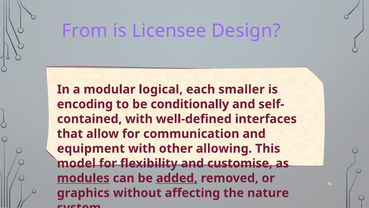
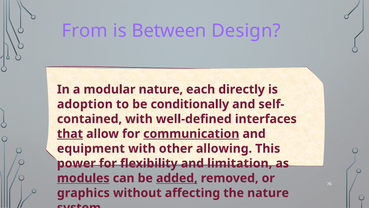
Licensee: Licensee -> Between
modular logical: logical -> nature
smaller: smaller -> directly
encoding: encoding -> adoption
that underline: none -> present
communication underline: none -> present
model: model -> power
customise: customise -> limitation
